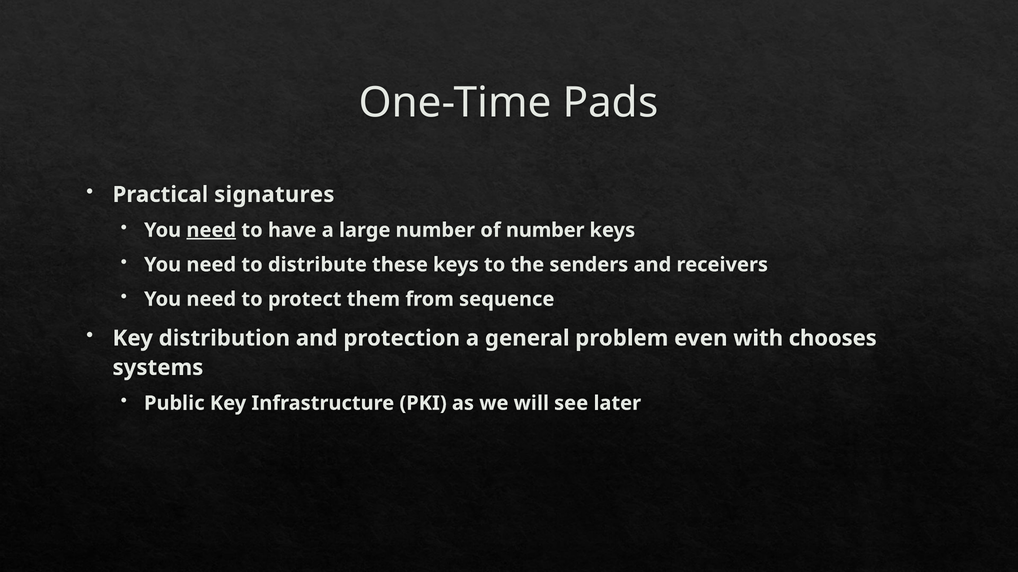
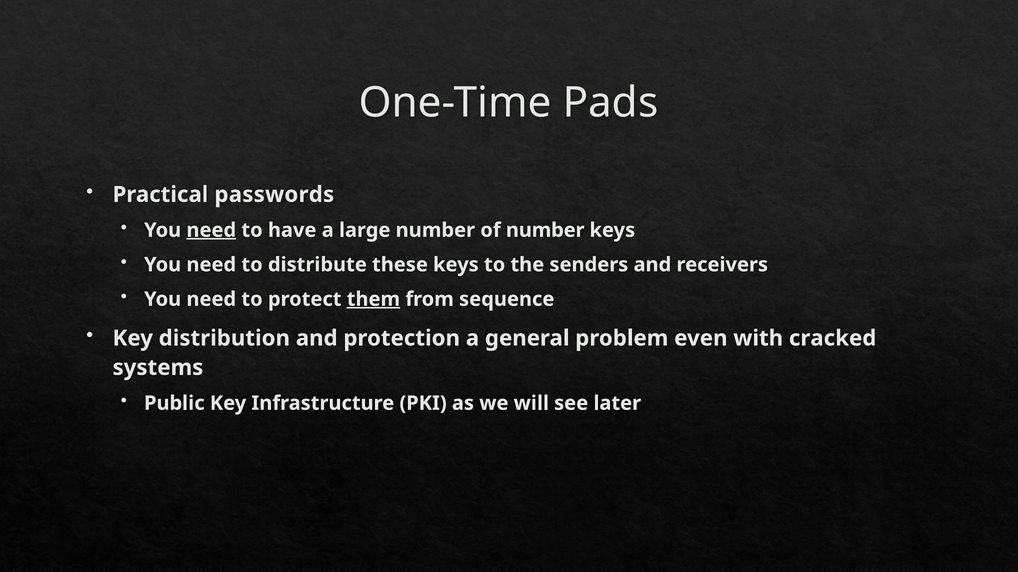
signatures: signatures -> passwords
them underline: none -> present
chooses: chooses -> cracked
